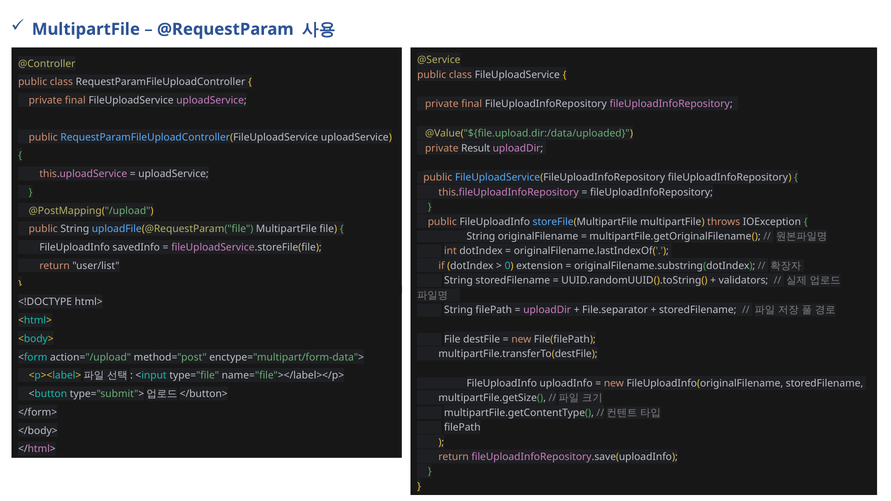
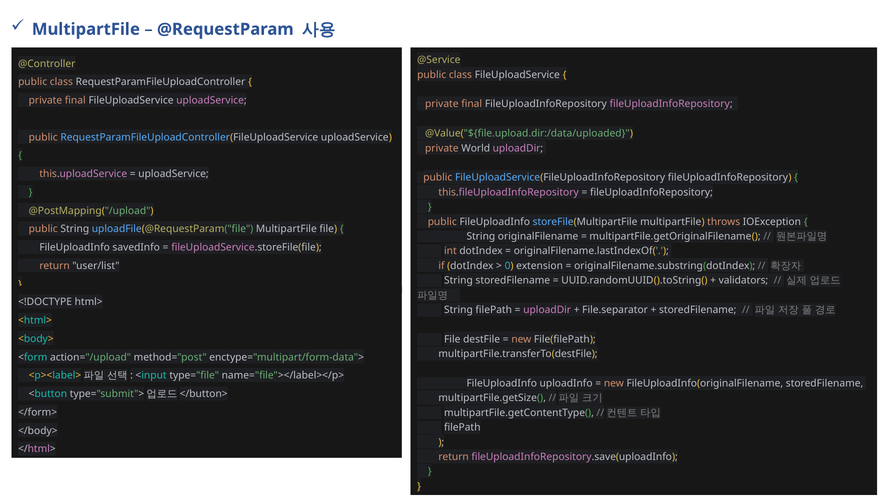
Result: Result -> World
